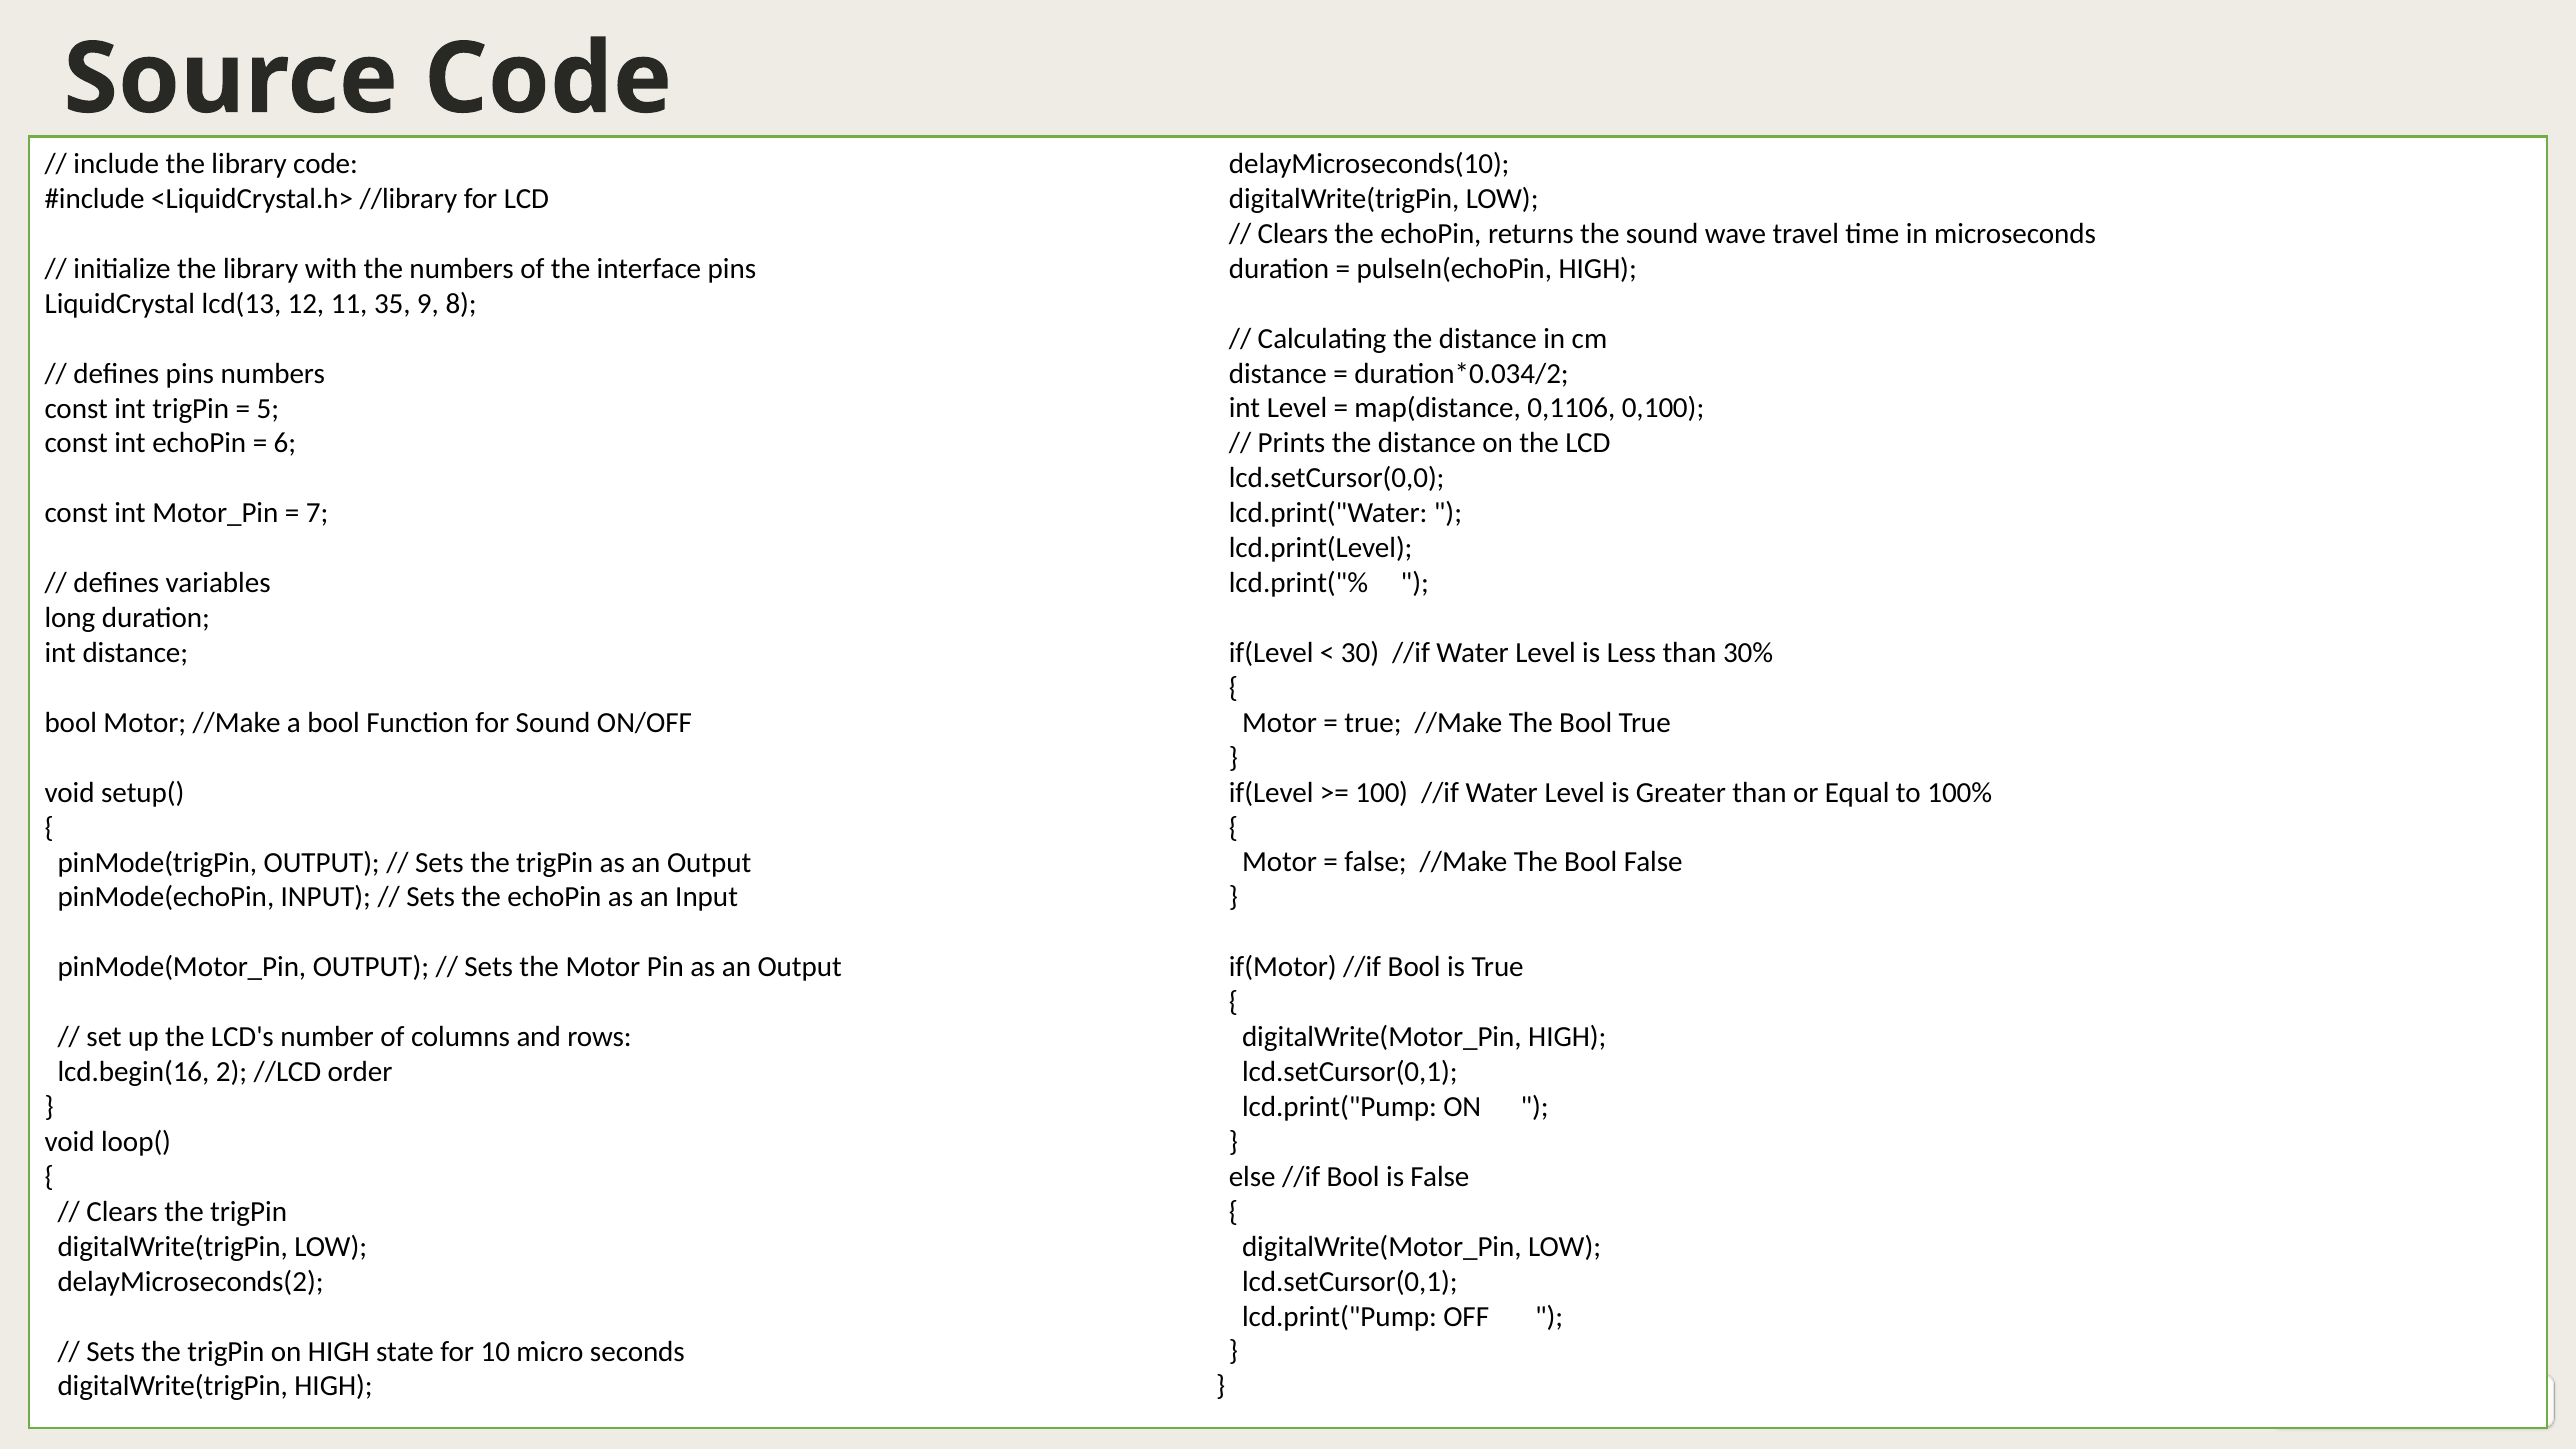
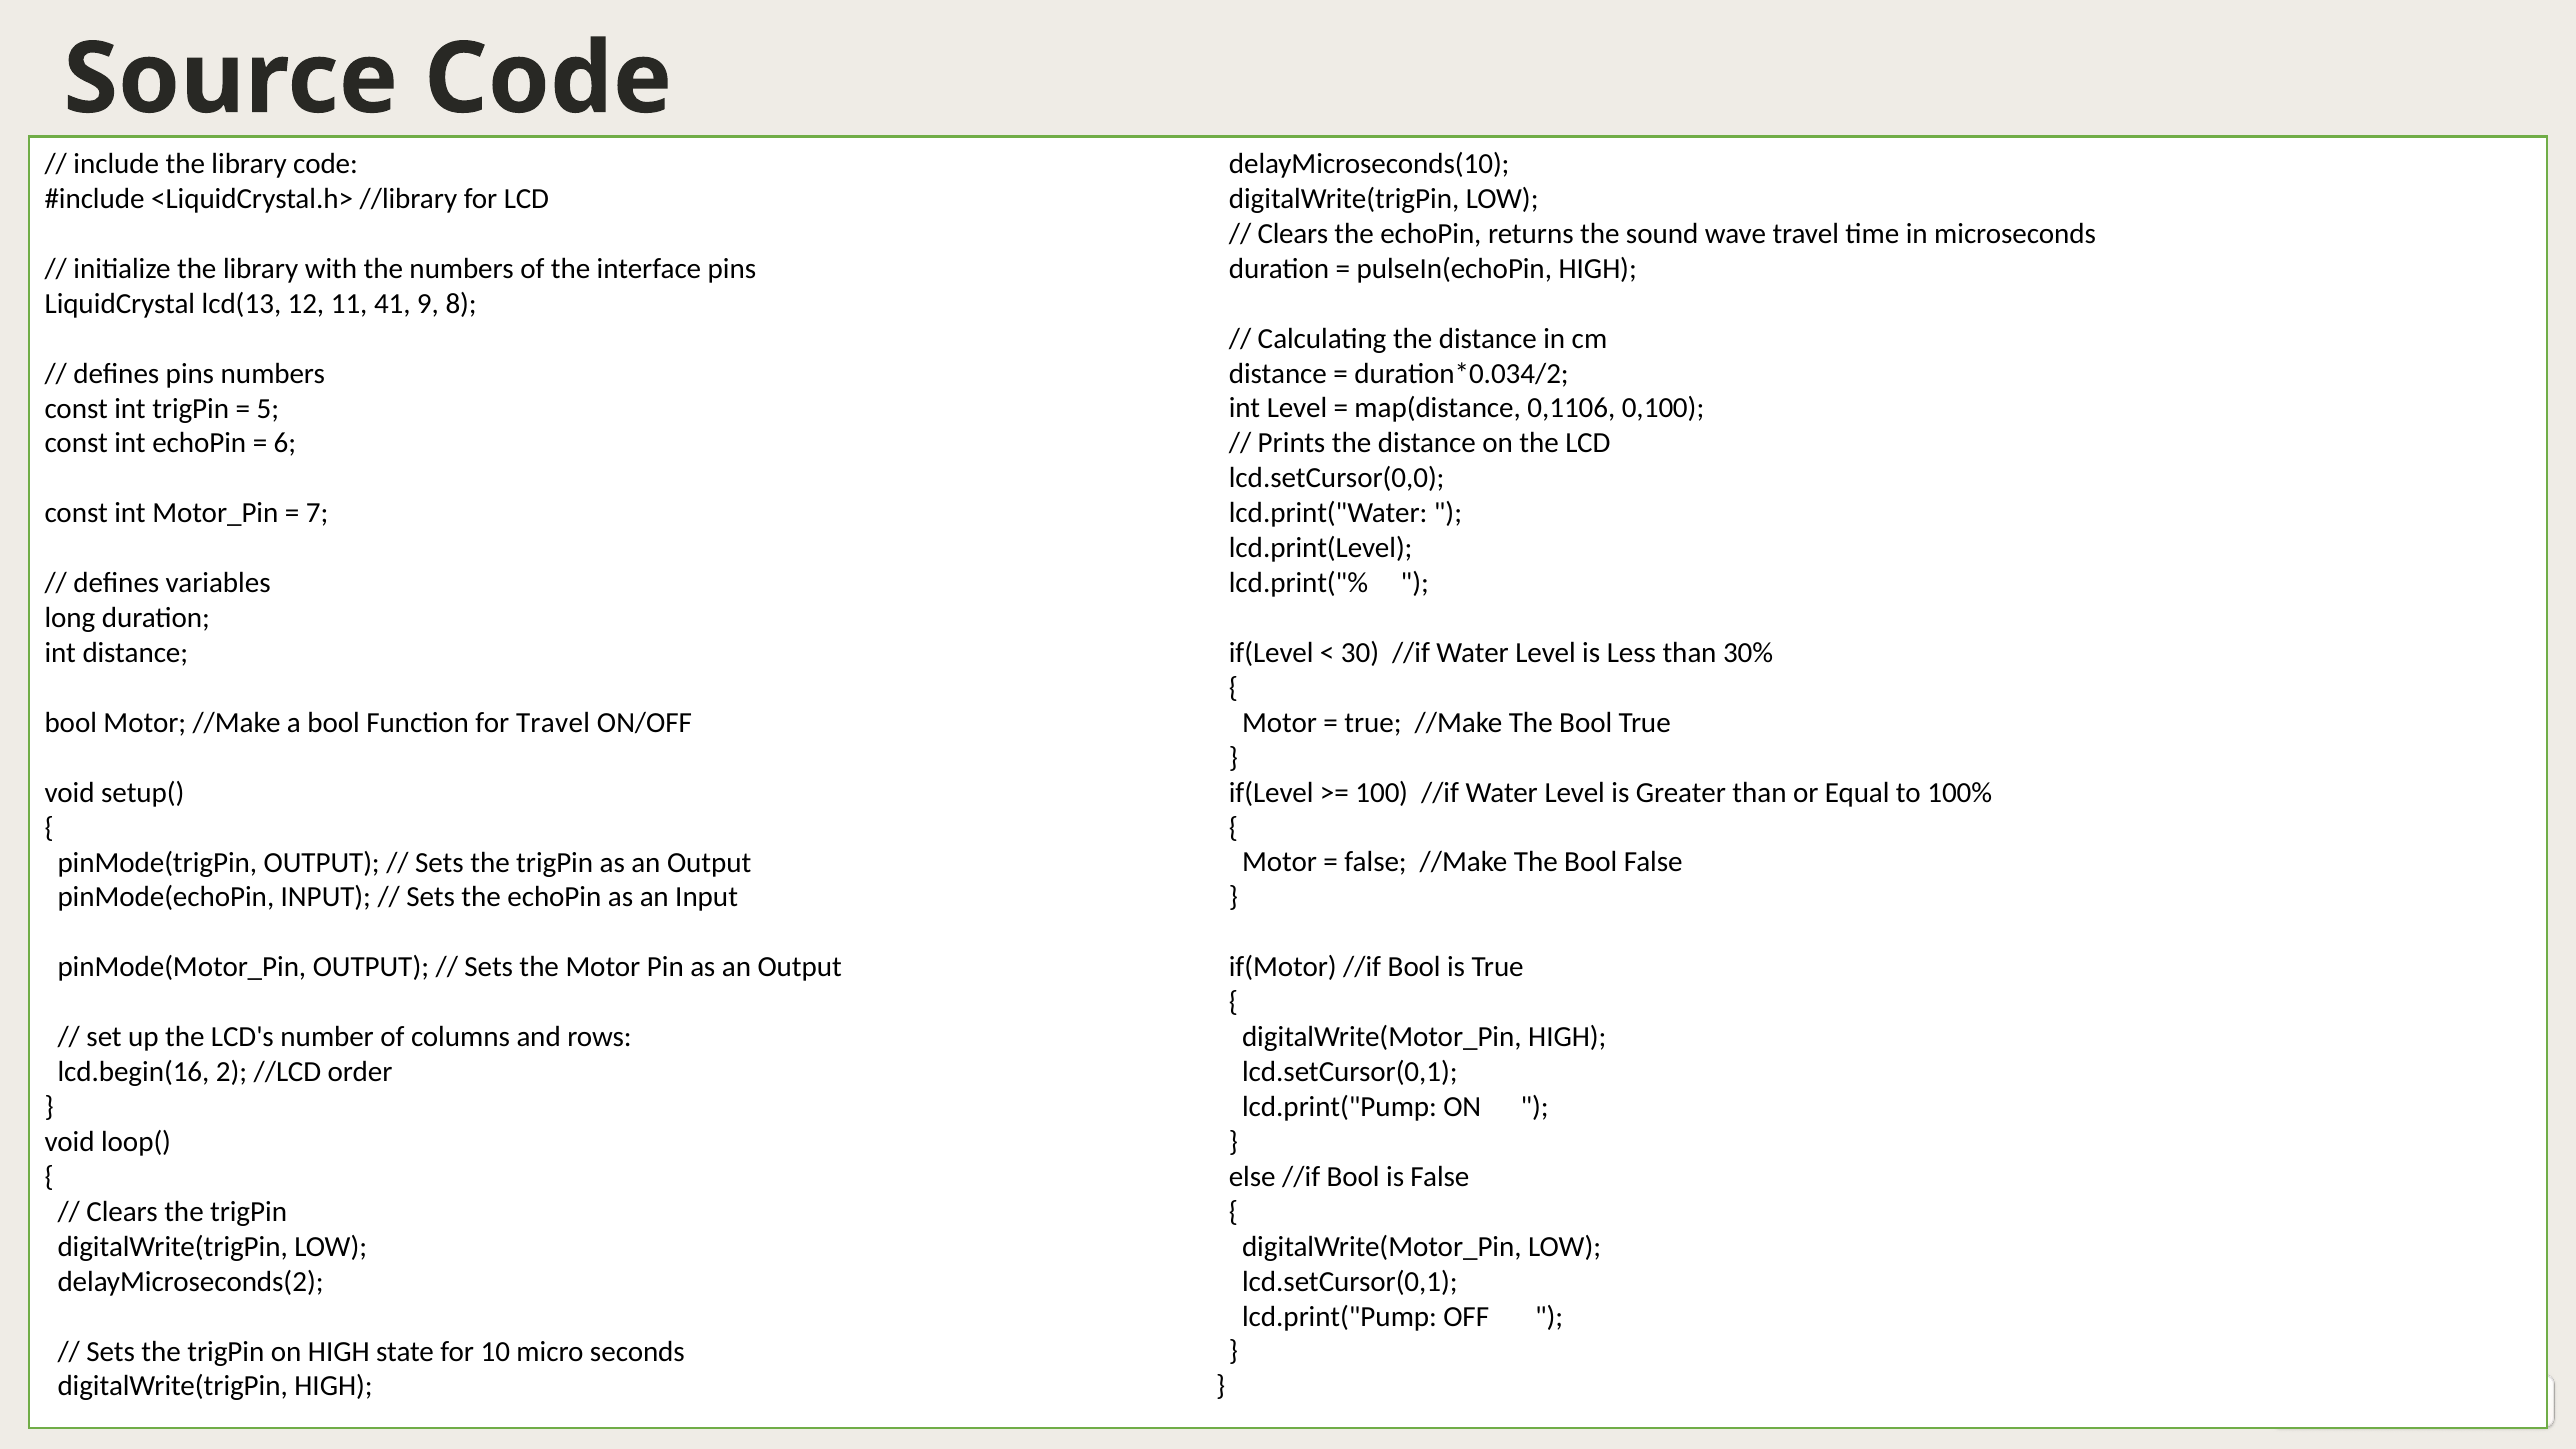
35: 35 -> 41
for Sound: Sound -> Travel
